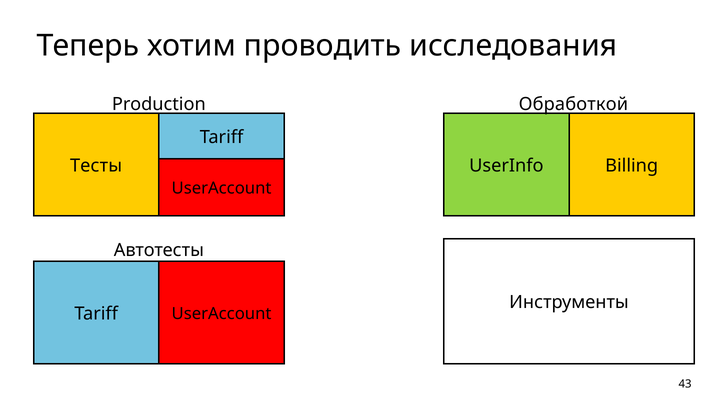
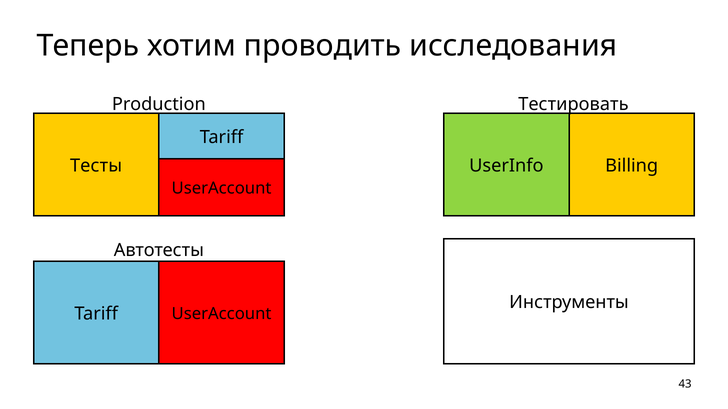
Обработкой: Обработкой -> Тестировать
